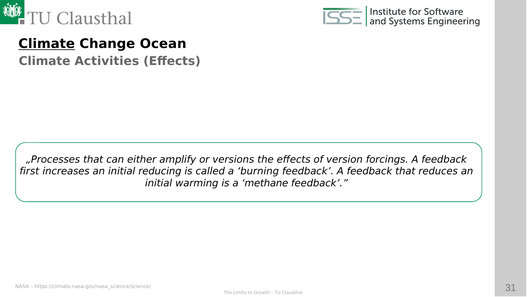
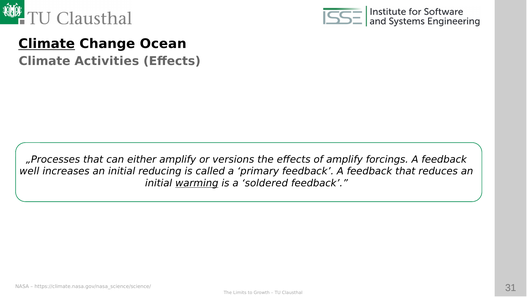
of version: version -> amplify
first: first -> well
burning: burning -> primary
warming underline: none -> present
methane: methane -> soldered
